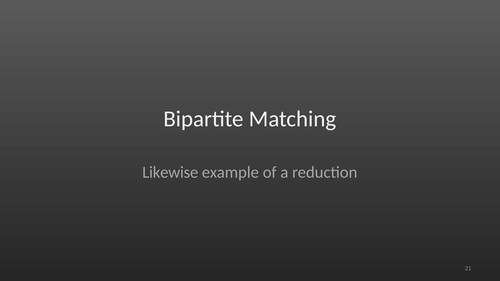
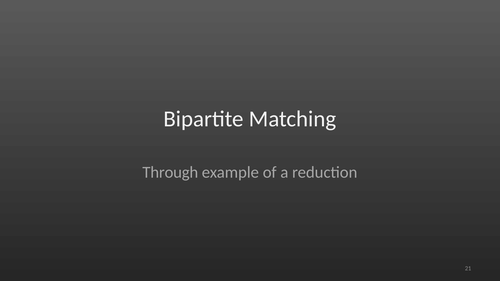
Likewise: Likewise -> Through
